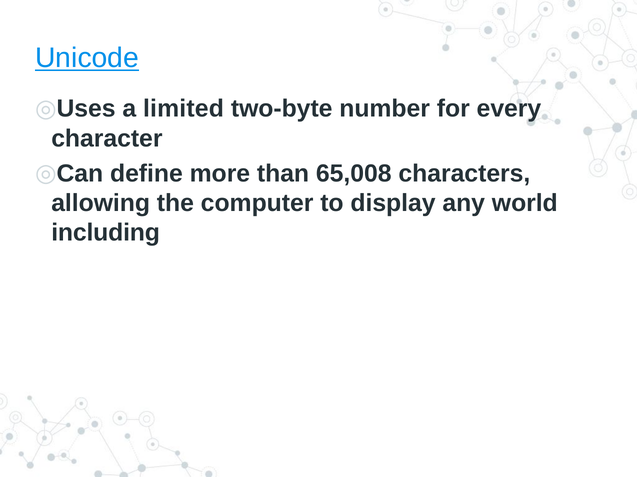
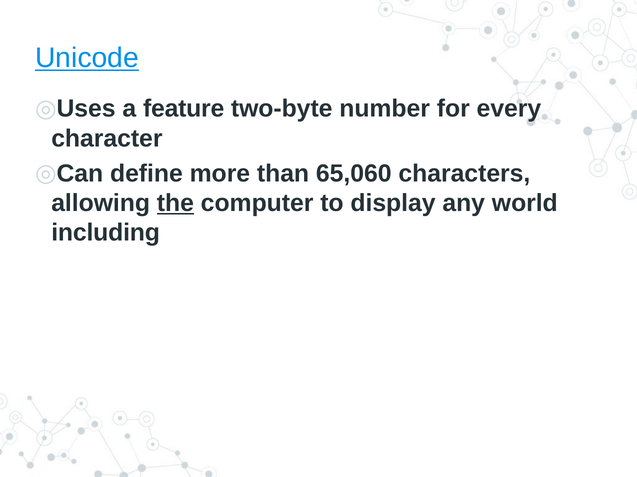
limited: limited -> feature
65,008: 65,008 -> 65,060
the underline: none -> present
